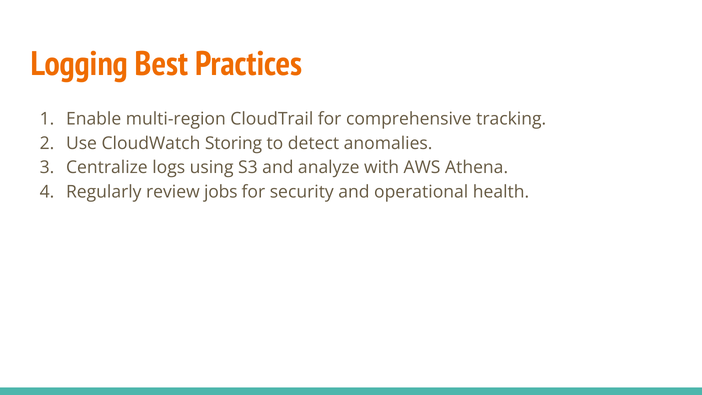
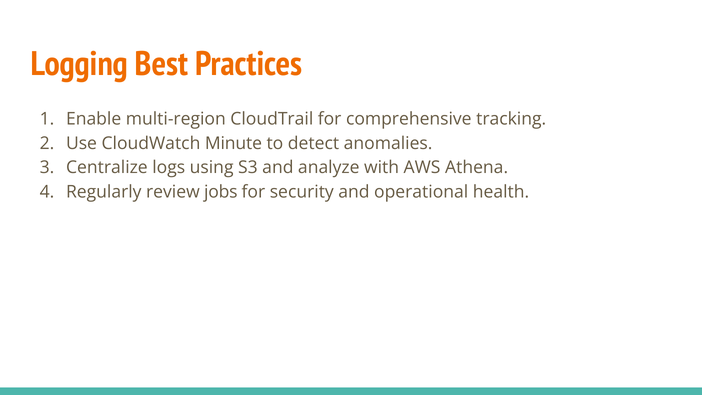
Storing: Storing -> Minute
